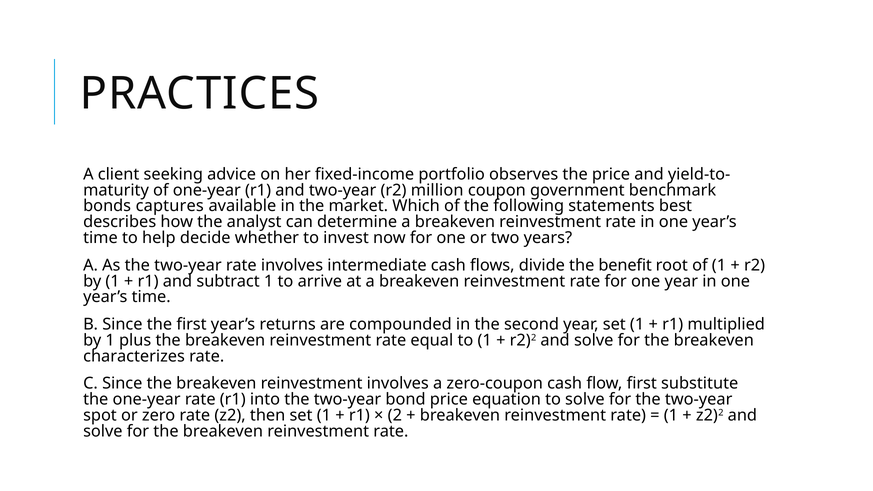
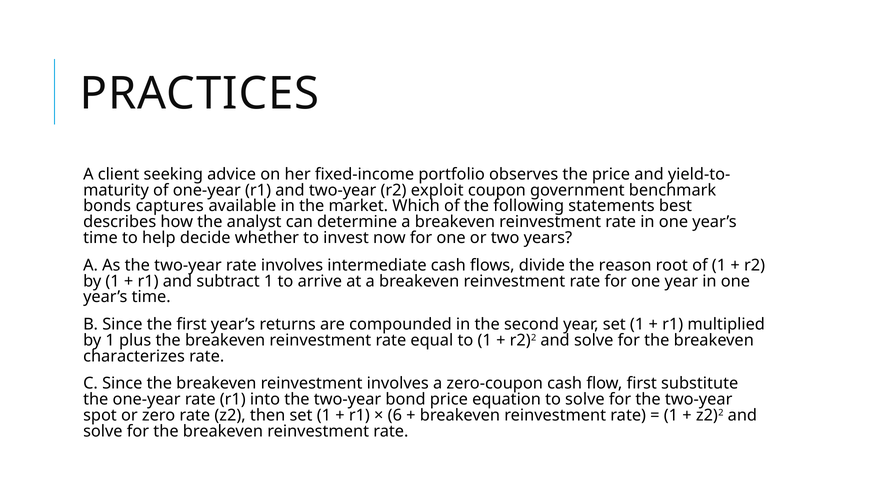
million: million -> exploit
benefit: benefit -> reason
2: 2 -> 6
